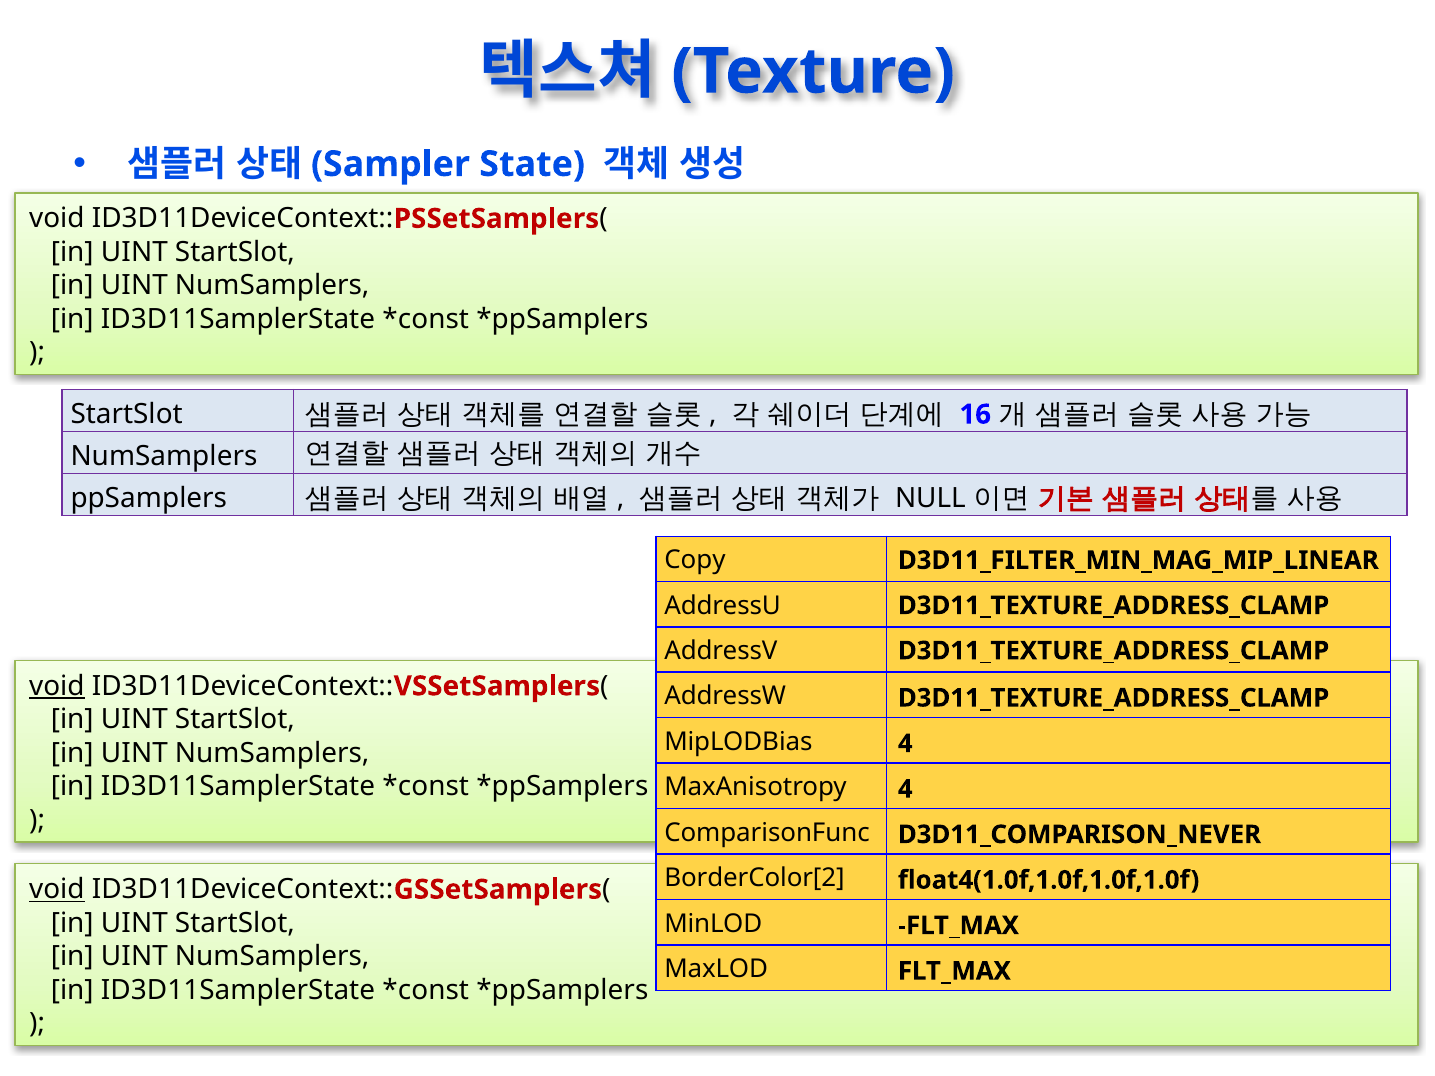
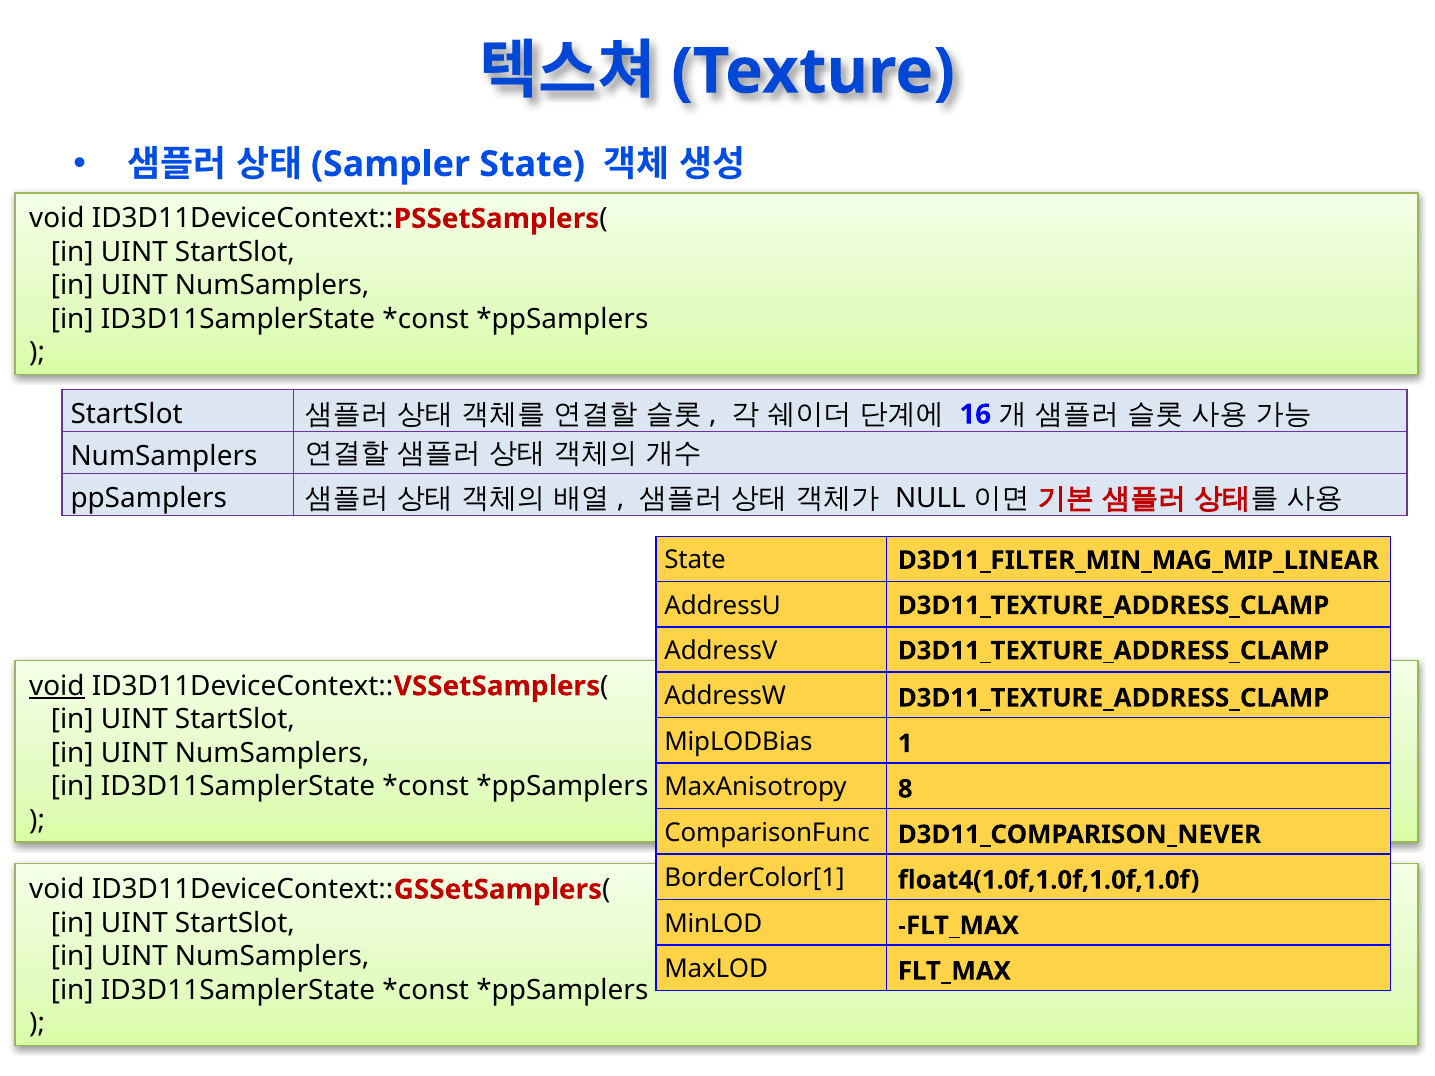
Copy at (695, 560): Copy -> State
MipLODBias 4: 4 -> 1
MaxAnisotropy 4: 4 -> 8
BorderColor[2: BorderColor[2 -> BorderColor[1
void at (57, 890) underline: present -> none
